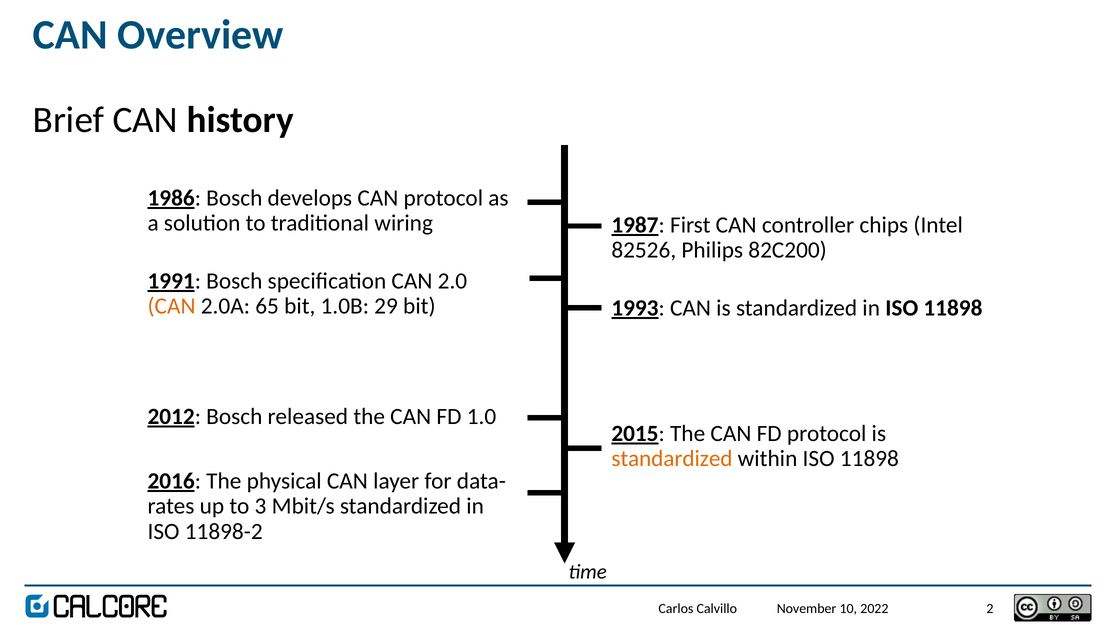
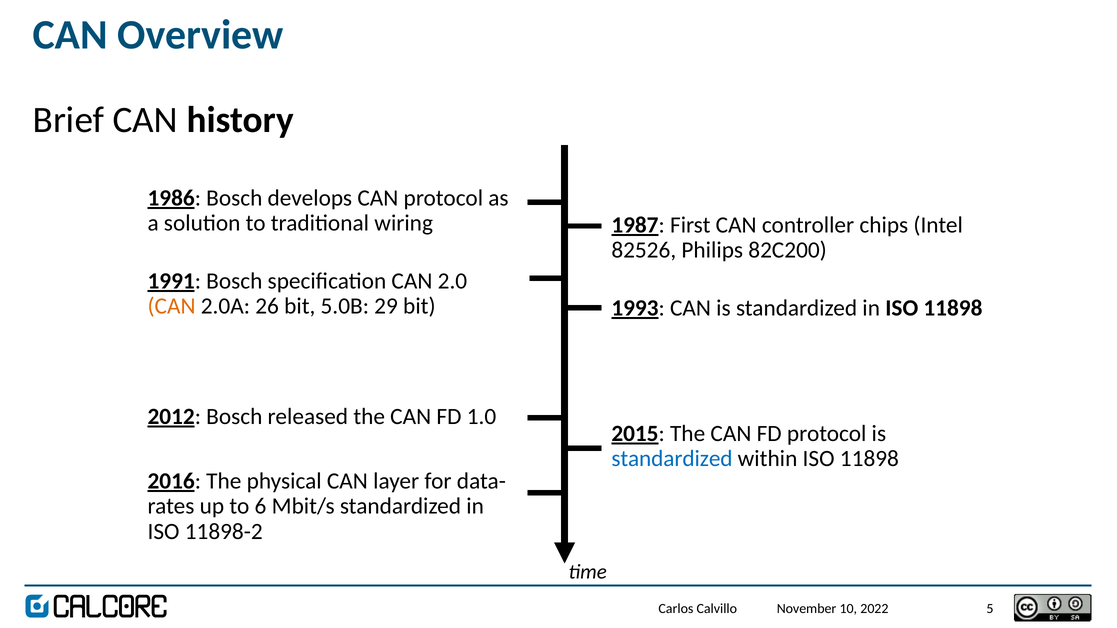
65: 65 -> 26
1.0B: 1.0B -> 5.0B
standardized at (672, 459) colour: orange -> blue
3: 3 -> 6
2: 2 -> 5
